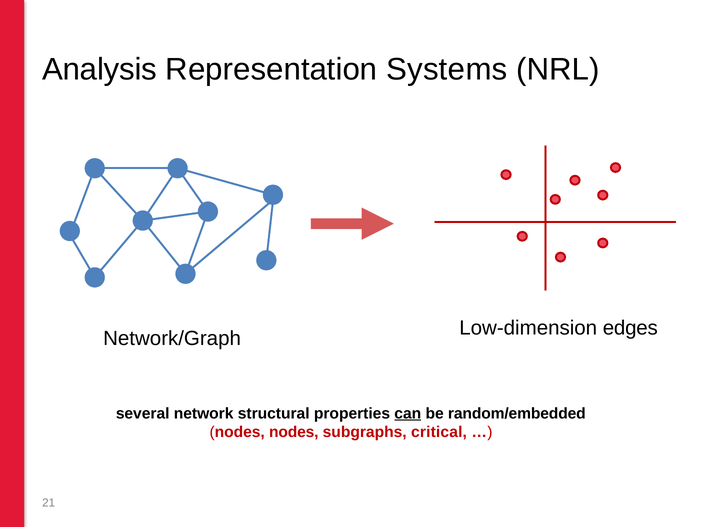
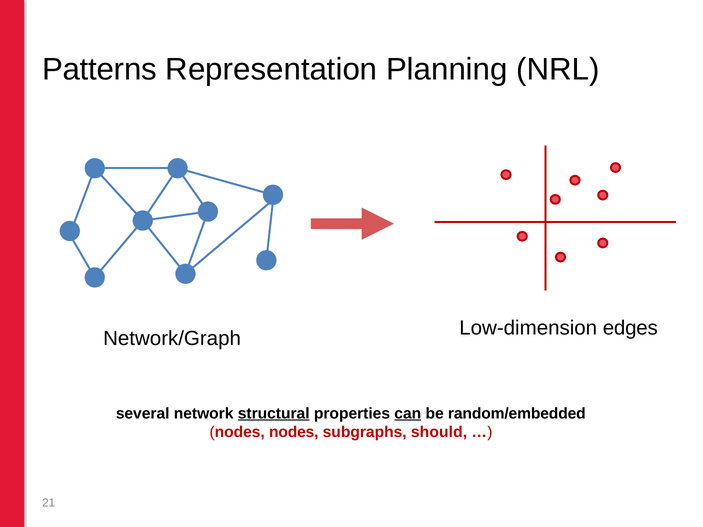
Analysis: Analysis -> Patterns
Systems: Systems -> Planning
structural underline: none -> present
critical: critical -> should
